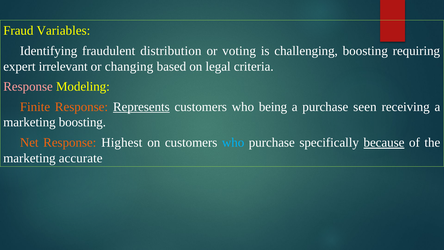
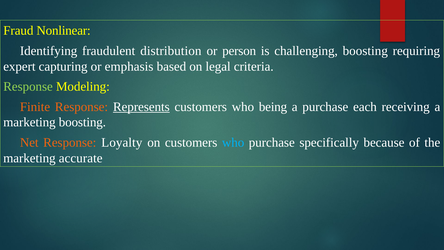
Variables: Variables -> Nonlinear
voting: voting -> person
irrelevant: irrelevant -> capturing
changing: changing -> emphasis
Response at (28, 87) colour: pink -> light green
seen: seen -> each
Highest: Highest -> Loyalty
because underline: present -> none
